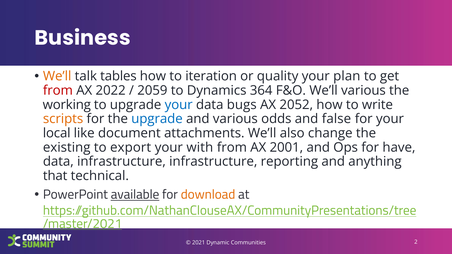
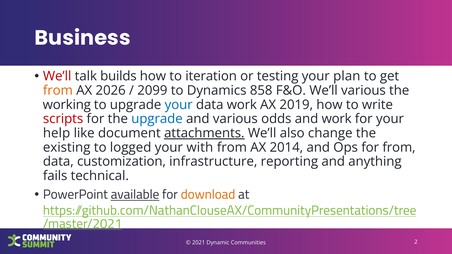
We’ll at (57, 76) colour: orange -> red
tables: tables -> builds
quality: quality -> testing
from at (58, 91) colour: red -> orange
2022: 2022 -> 2026
2059: 2059 -> 2099
364: 364 -> 858
data bugs: bugs -> work
2052: 2052 -> 2019
scripts colour: orange -> red
and false: false -> work
local: local -> help
attachments underline: none -> present
export: export -> logged
2001: 2001 -> 2014
for have: have -> from
data infrastructure: infrastructure -> customization
that: that -> fails
